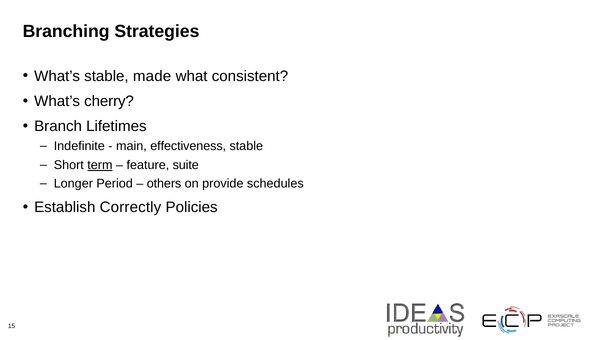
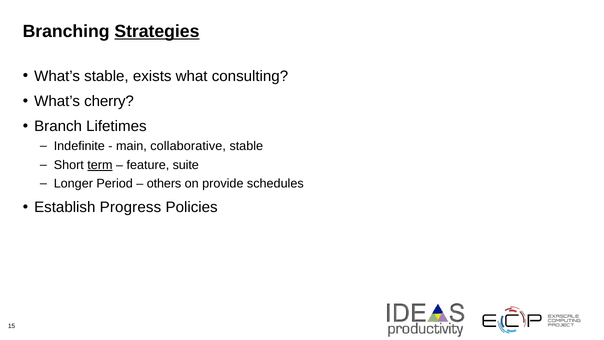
Strategies underline: none -> present
made: made -> exists
consistent: consistent -> consulting
effectiveness: effectiveness -> collaborative
Correctly: Correctly -> Progress
